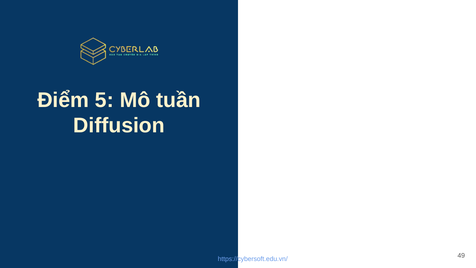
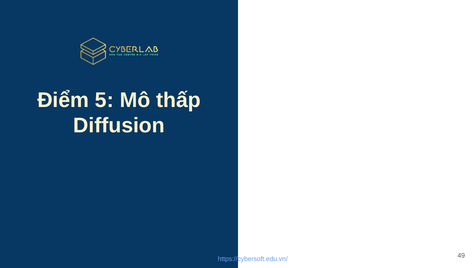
tuần: tuần -> thấp
